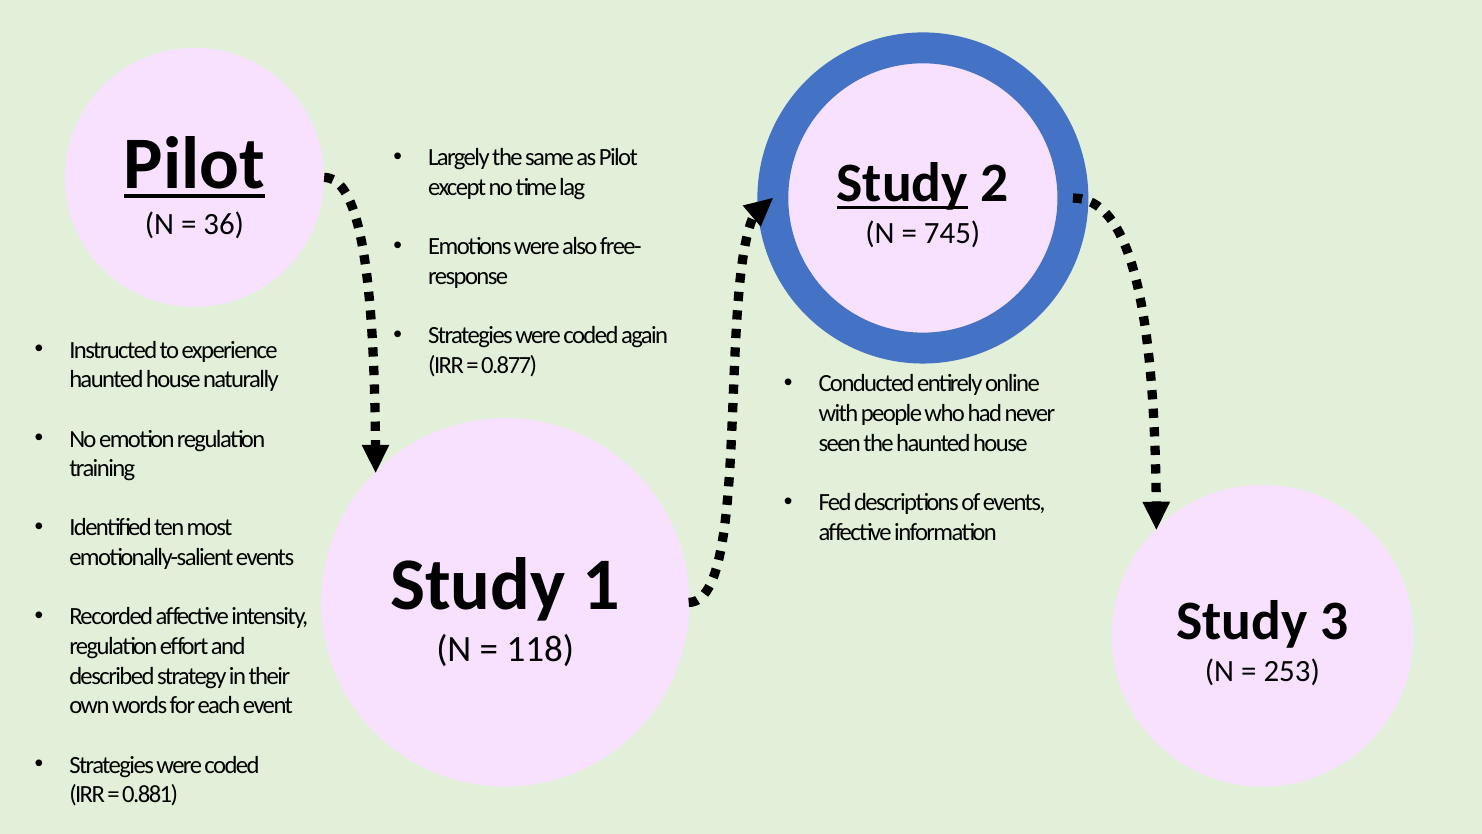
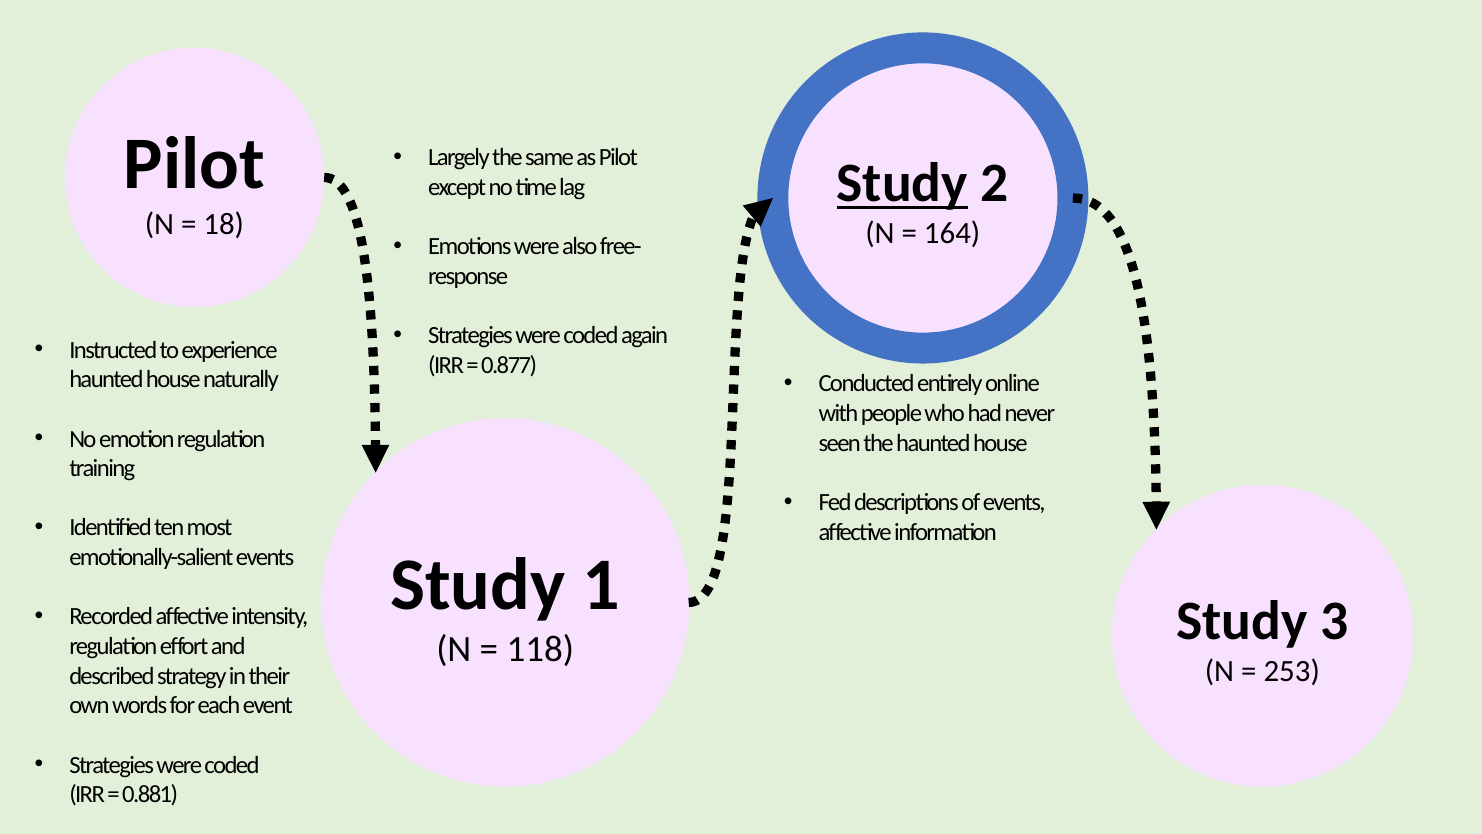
Pilot at (194, 164) underline: present -> none
36: 36 -> 18
745: 745 -> 164
